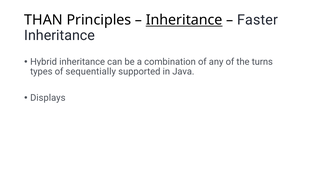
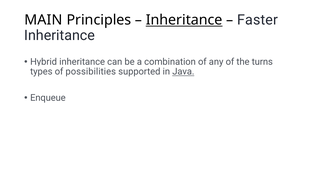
THAN: THAN -> MAIN
sequentially: sequentially -> possibilities
Java underline: none -> present
Displays: Displays -> Enqueue
